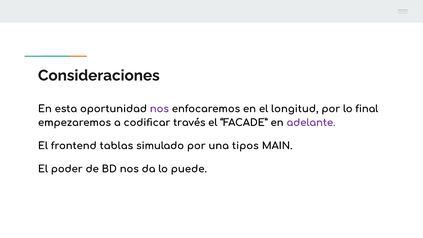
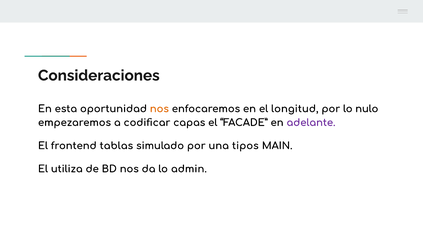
nos at (159, 109) colour: purple -> orange
final: final -> nulo
través: través -> capas
poder: poder -> utiliza
puede: puede -> admin
